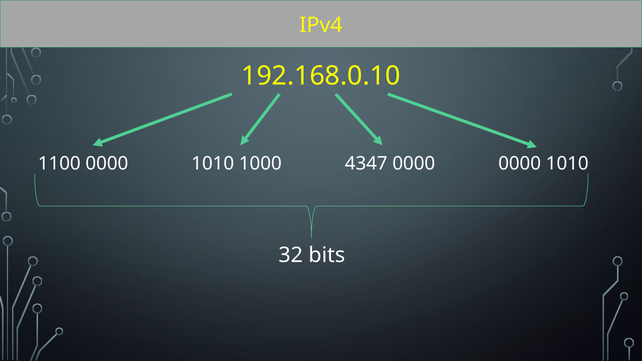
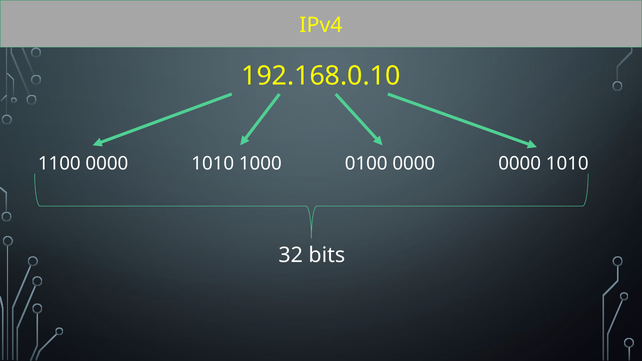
4347: 4347 -> 0100
